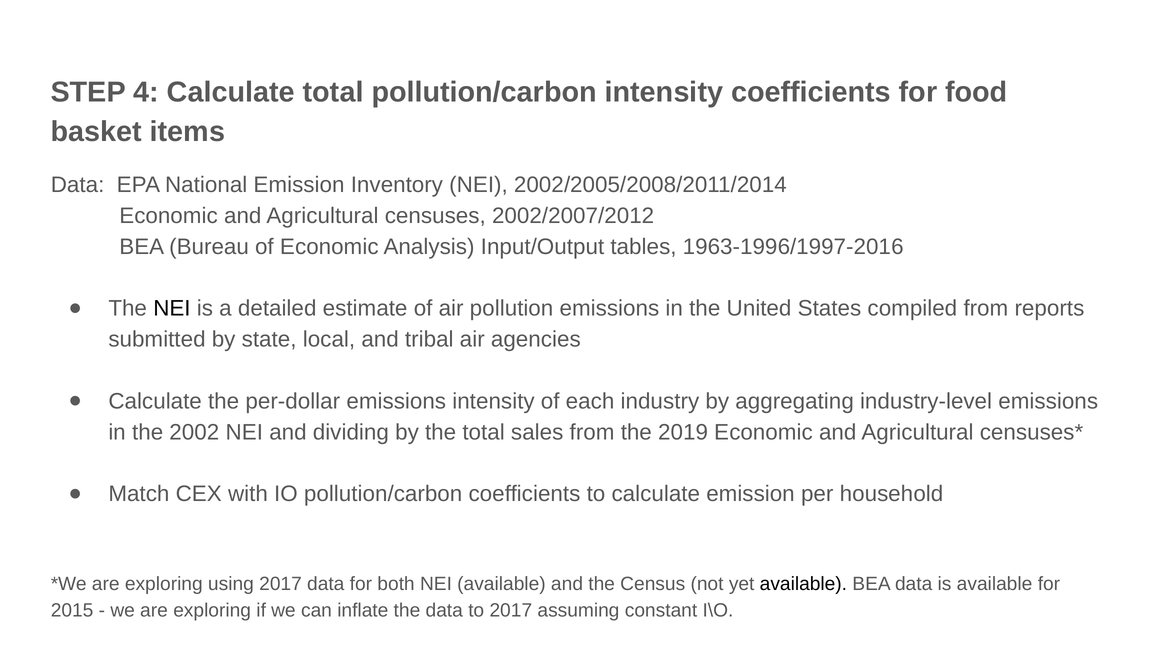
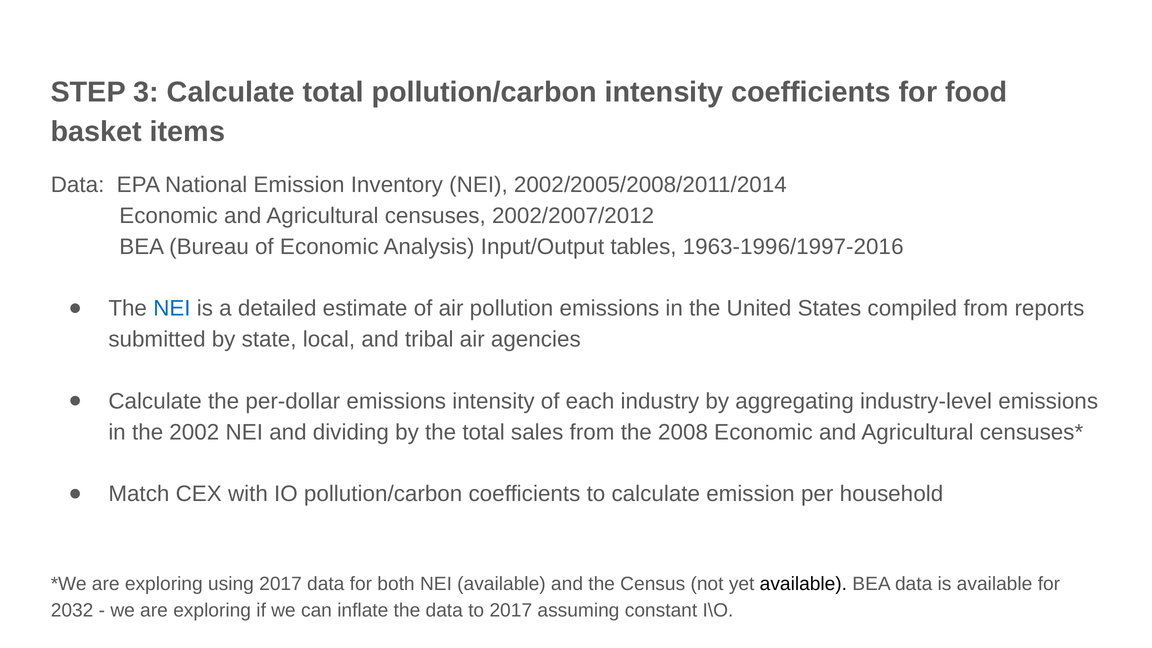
4: 4 -> 3
NEI at (172, 309) colour: black -> blue
2019: 2019 -> 2008
2015: 2015 -> 2032
